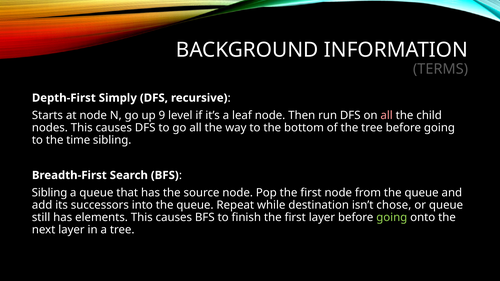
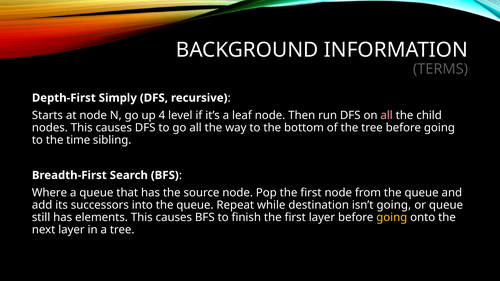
9: 9 -> 4
Sibling at (49, 193): Sibling -> Where
isn’t chose: chose -> going
going at (392, 218) colour: light green -> yellow
